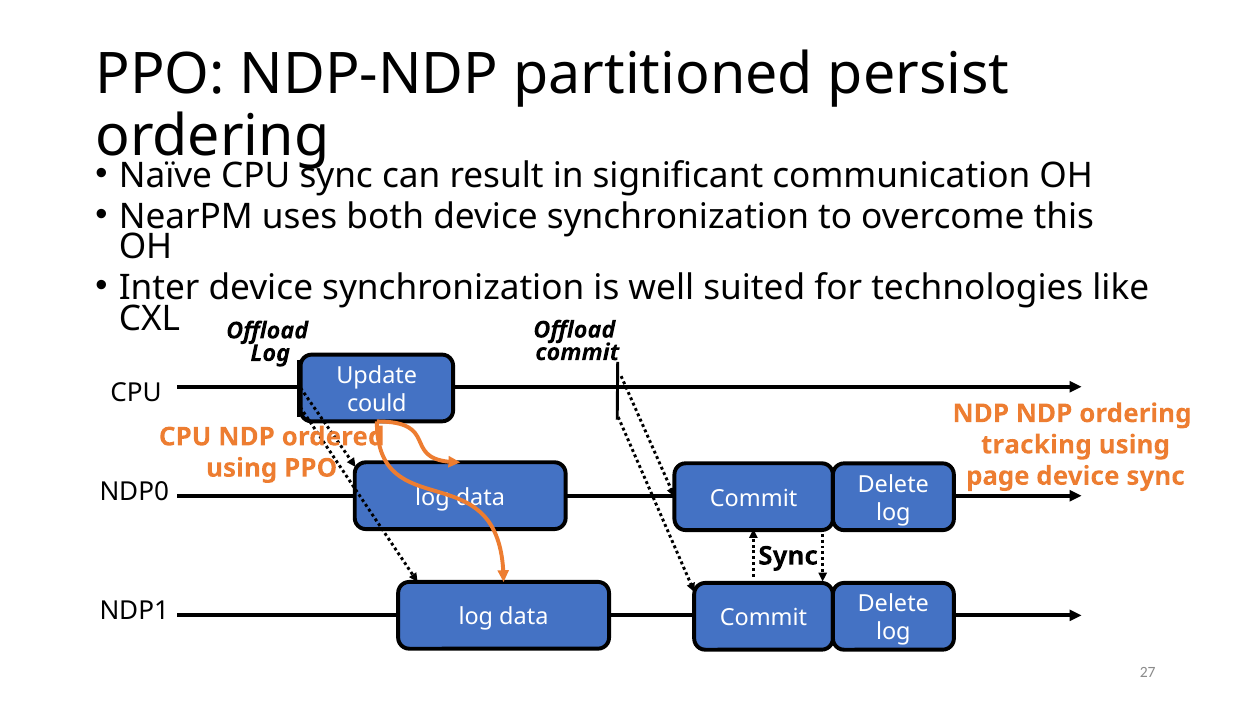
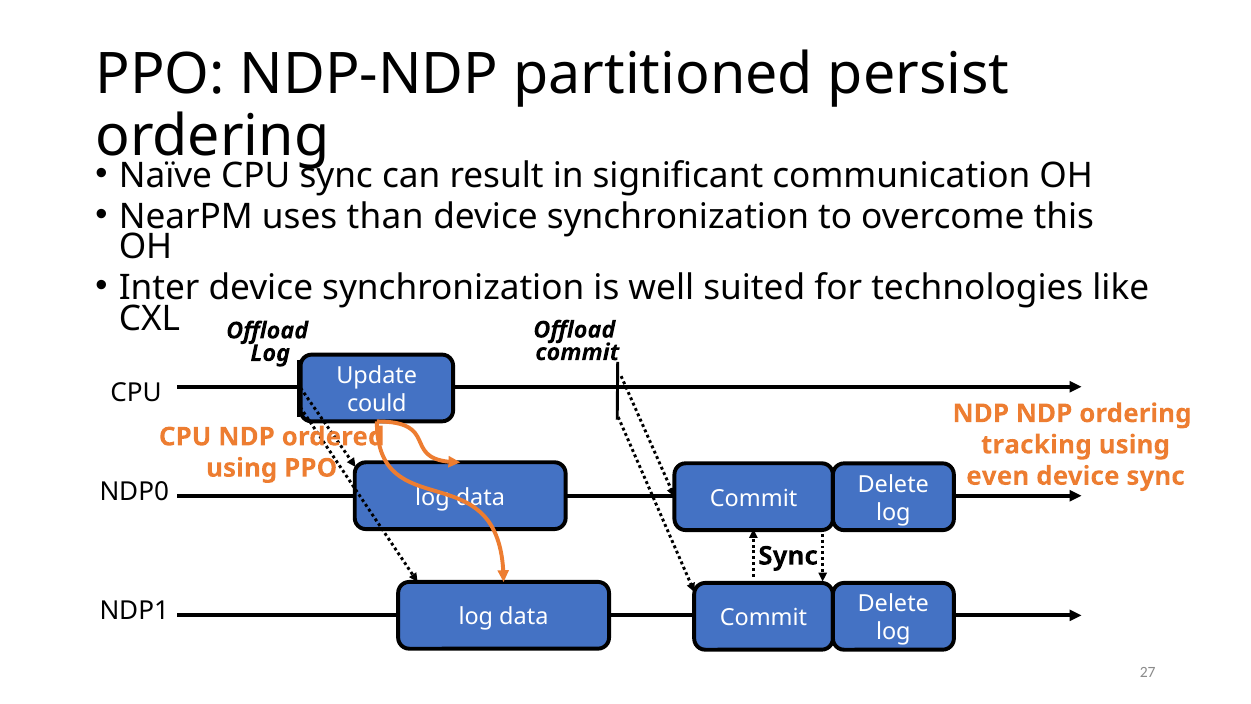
both: both -> than
page: page -> even
